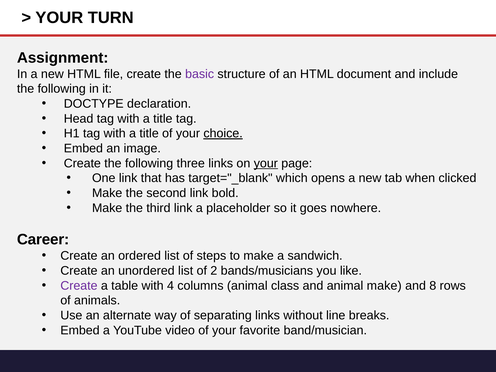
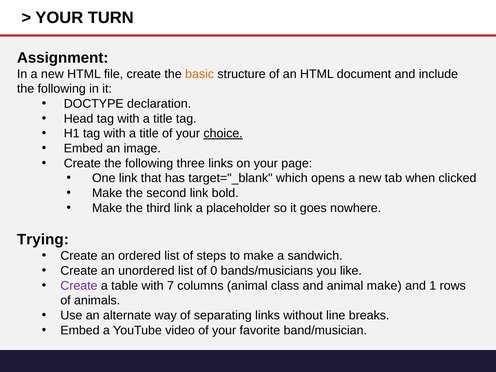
basic colour: purple -> orange
your at (266, 163) underline: present -> none
Career: Career -> Trying
2: 2 -> 0
4: 4 -> 7
8: 8 -> 1
